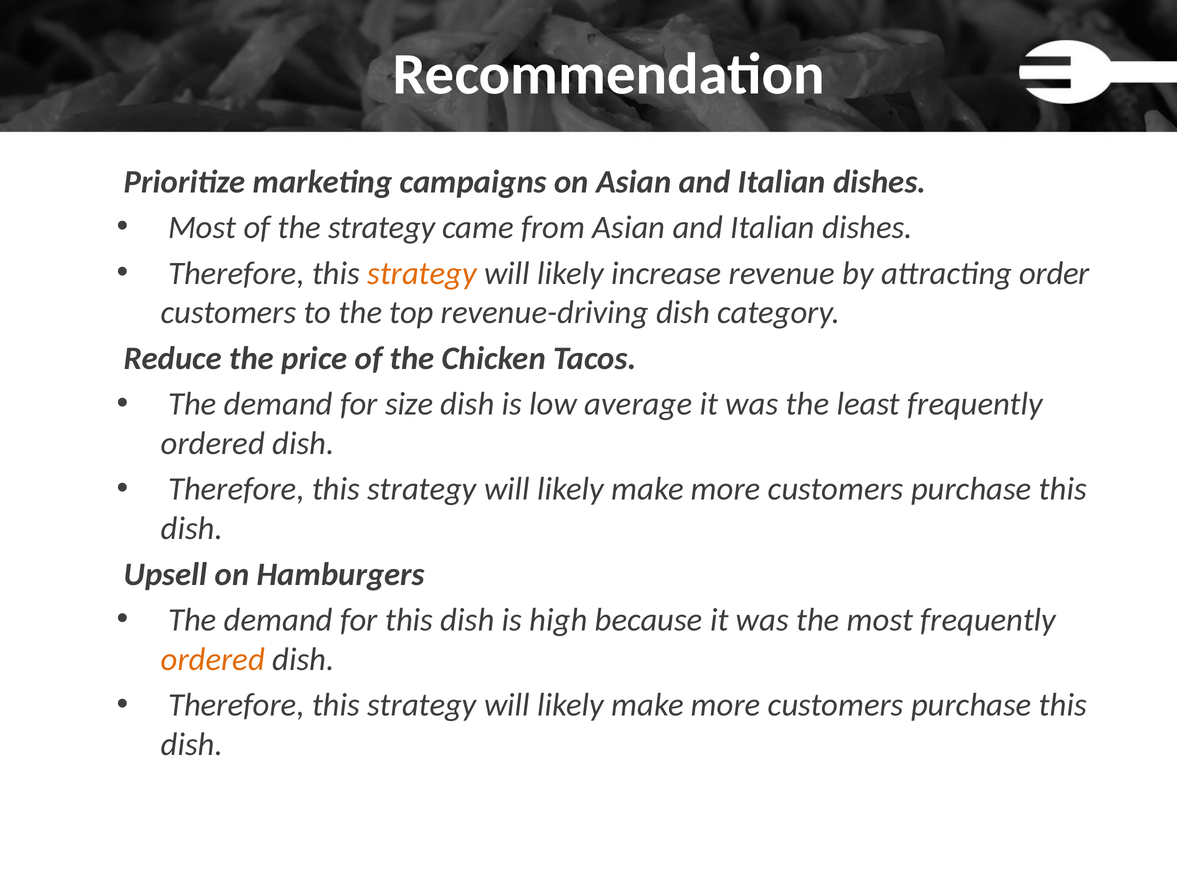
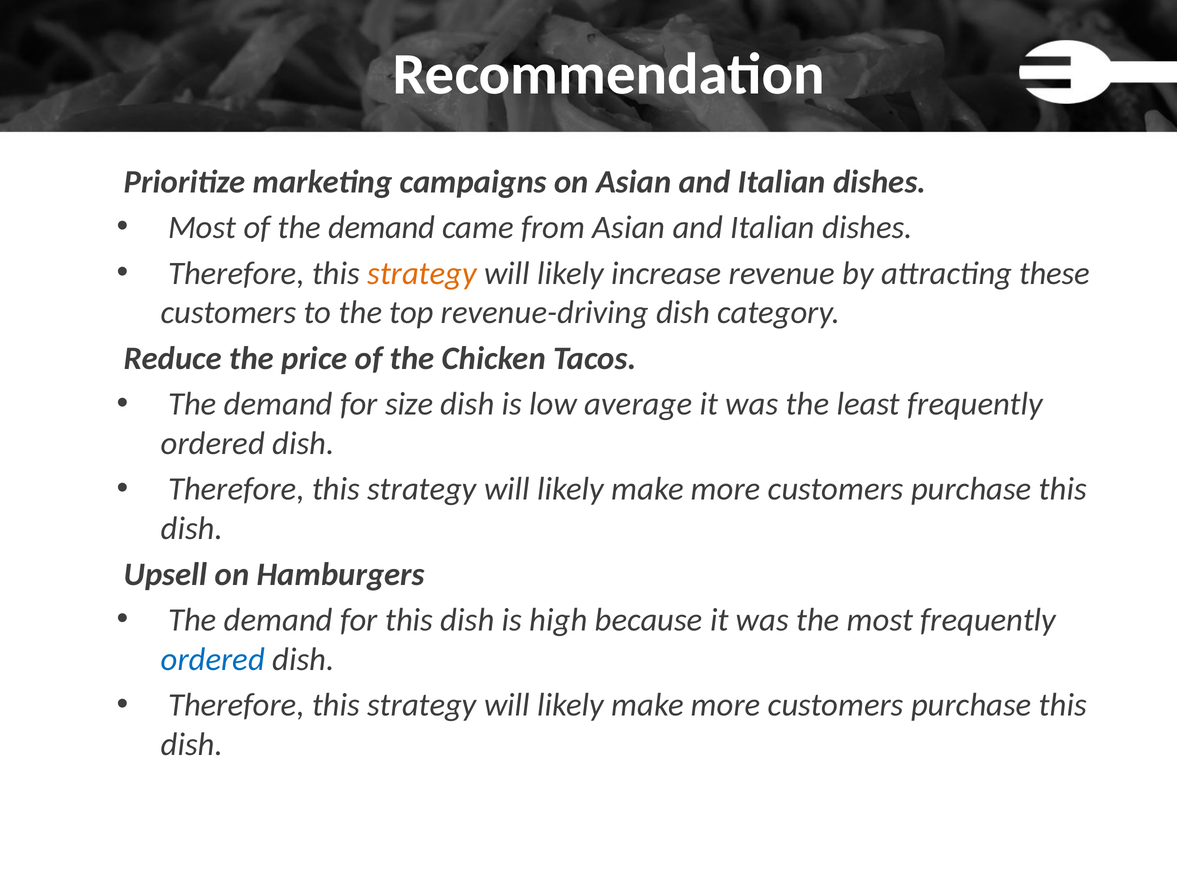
of the strategy: strategy -> demand
order: order -> these
ordered at (213, 660) colour: orange -> blue
